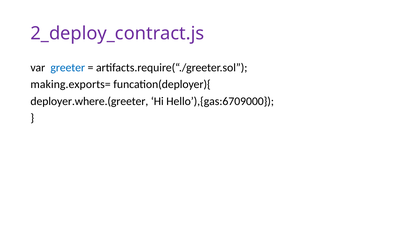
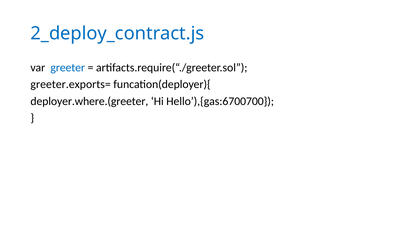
2_deploy_contract.js colour: purple -> blue
making.exports=: making.exports= -> greeter.exports=
Hello’),{gas:6709000: Hello’),{gas:6709000 -> Hello’),{gas:6700700
